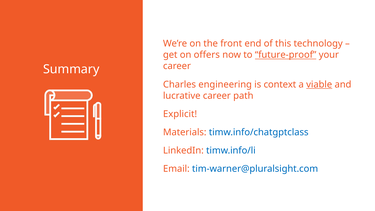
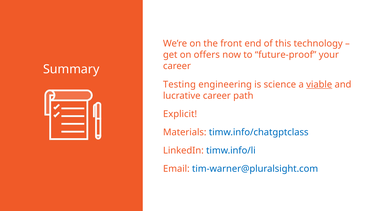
future-proof underline: present -> none
Charles: Charles -> Testing
context: context -> science
